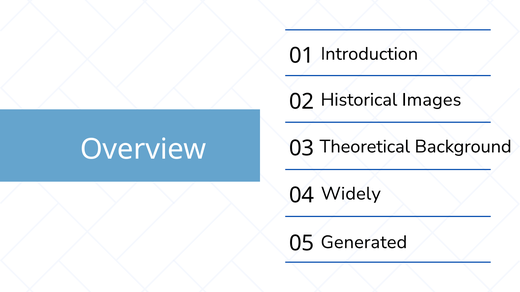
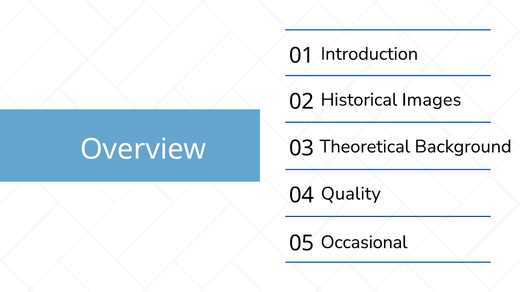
Widely: Widely -> Quality
Generated: Generated -> Occasional
